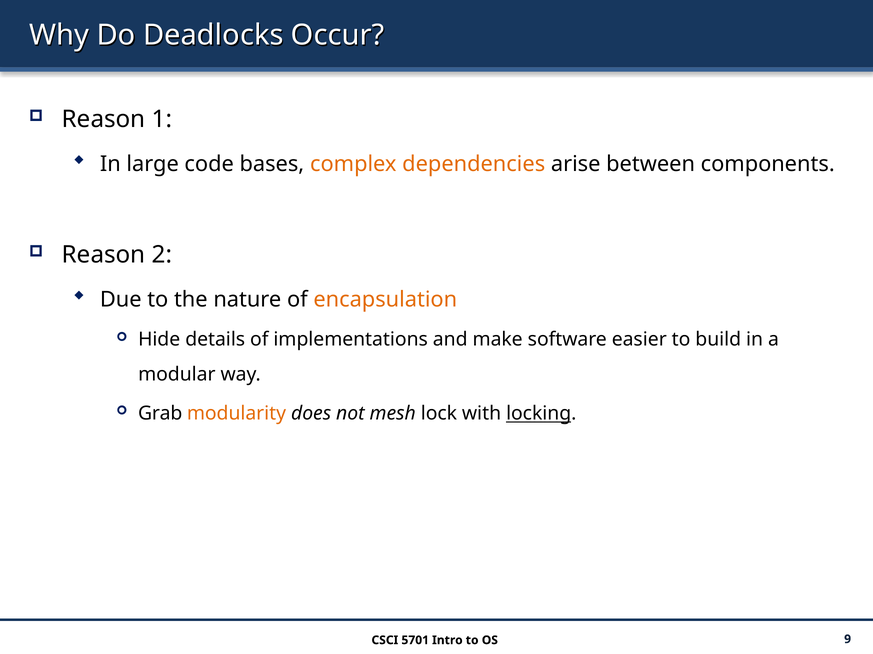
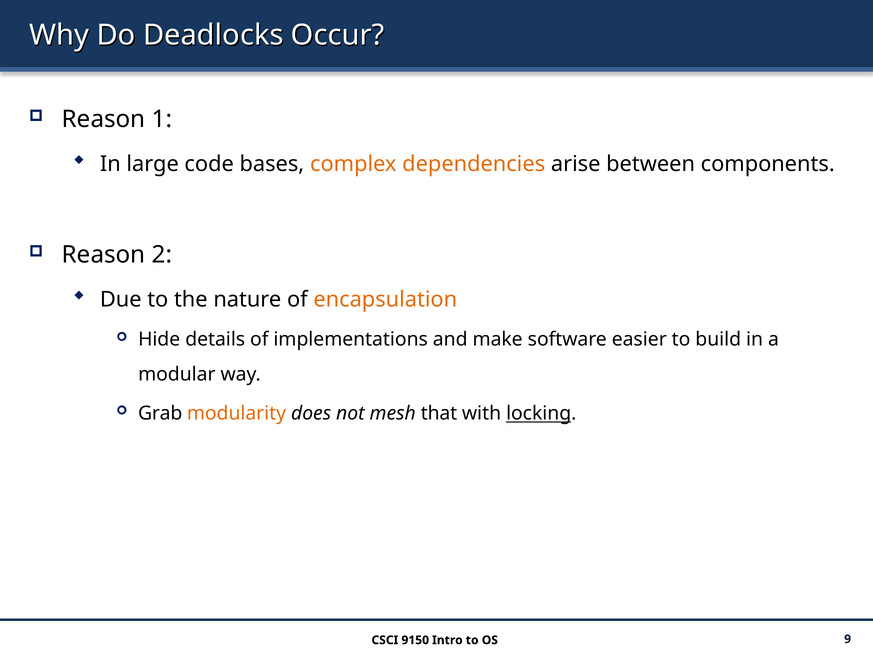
lock: lock -> that
5701: 5701 -> 9150
